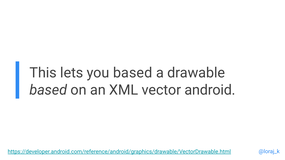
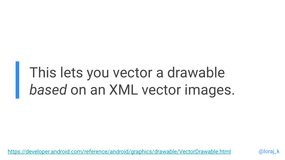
you based: based -> vector
android: android -> images
